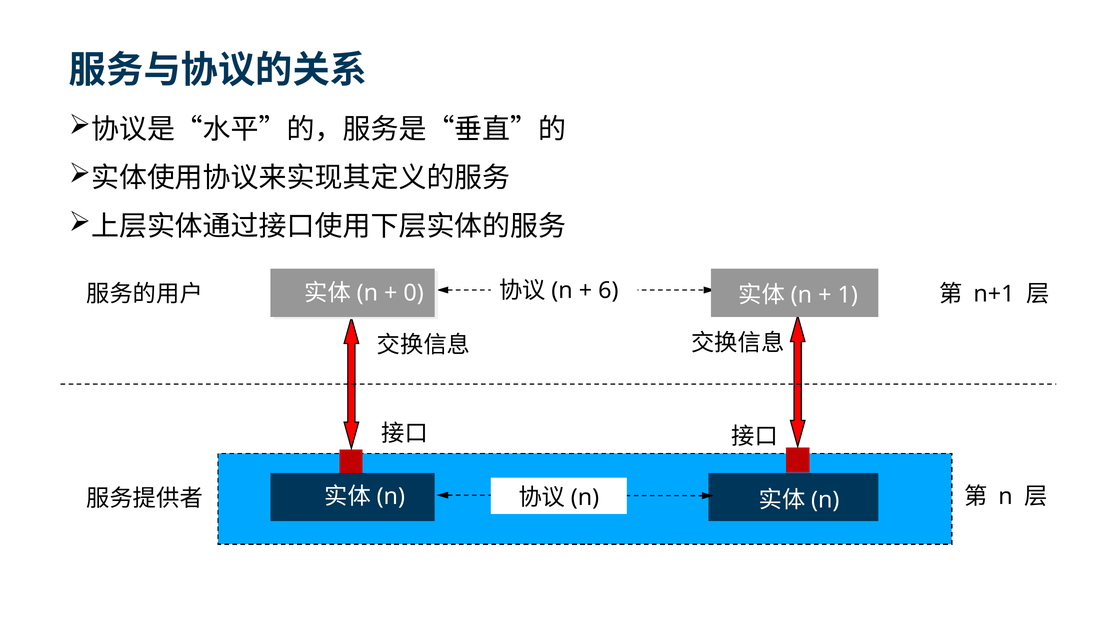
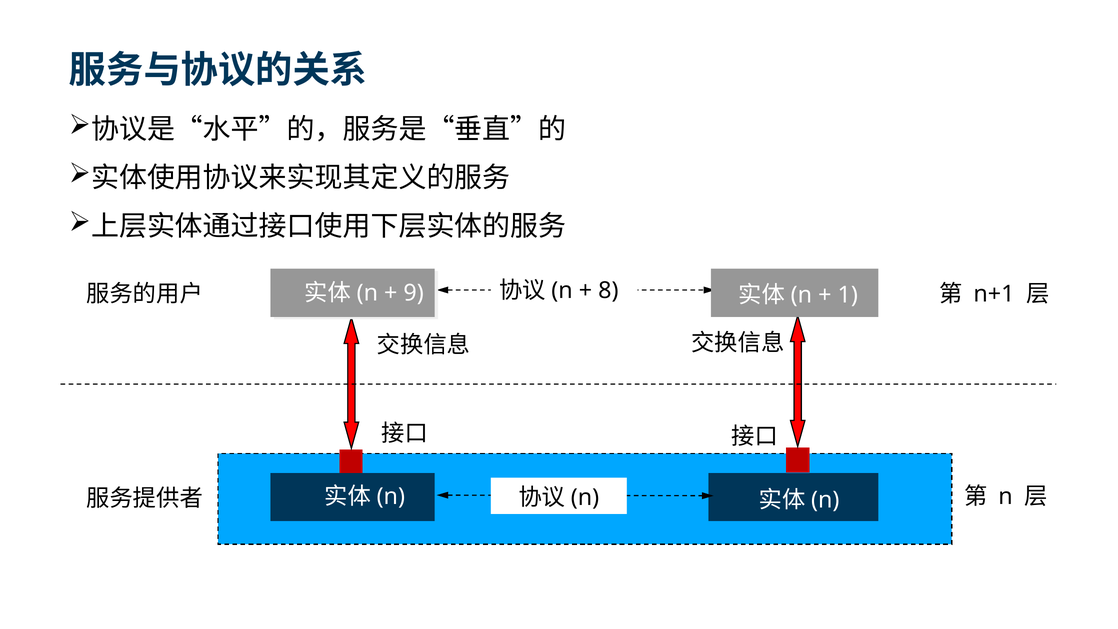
6: 6 -> 8
0: 0 -> 9
